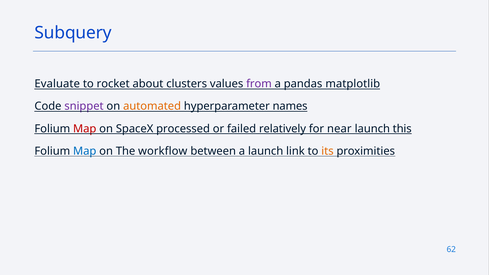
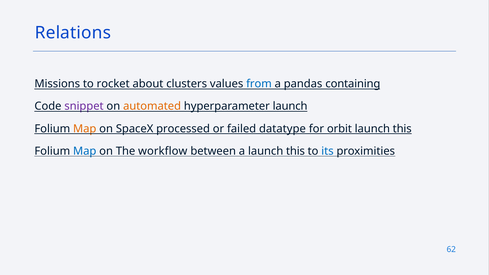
Subquery: Subquery -> Relations
Evaluate: Evaluate -> Missions
from colour: purple -> blue
matplotlib: matplotlib -> containing
hyperparameter names: names -> launch
Map at (85, 129) colour: red -> orange
relatively: relatively -> datatype
near: near -> orbit
a launch link: link -> this
its colour: orange -> blue
